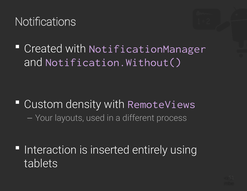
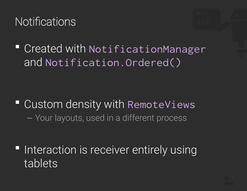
Notification.Without(: Notification.Without( -> Notification.Ordered(
inserted: inserted -> receiver
